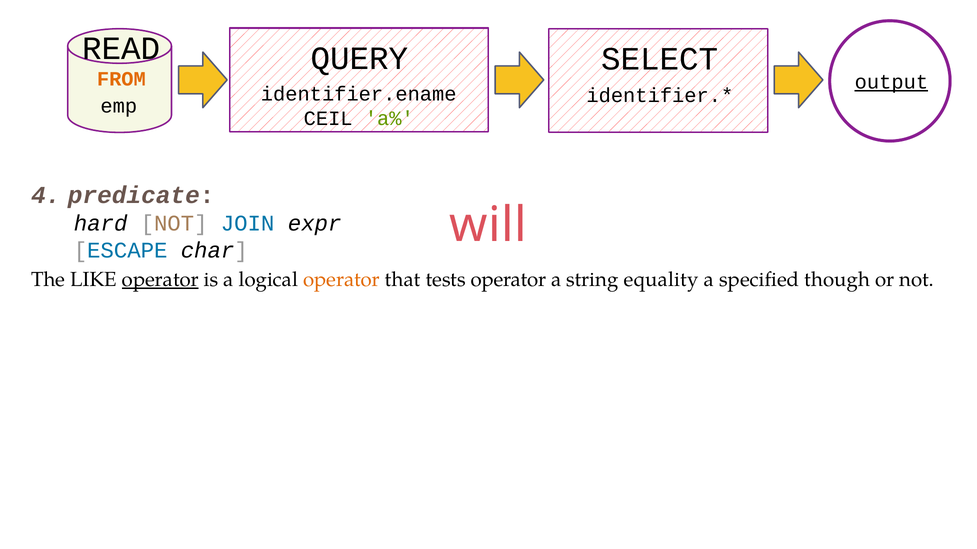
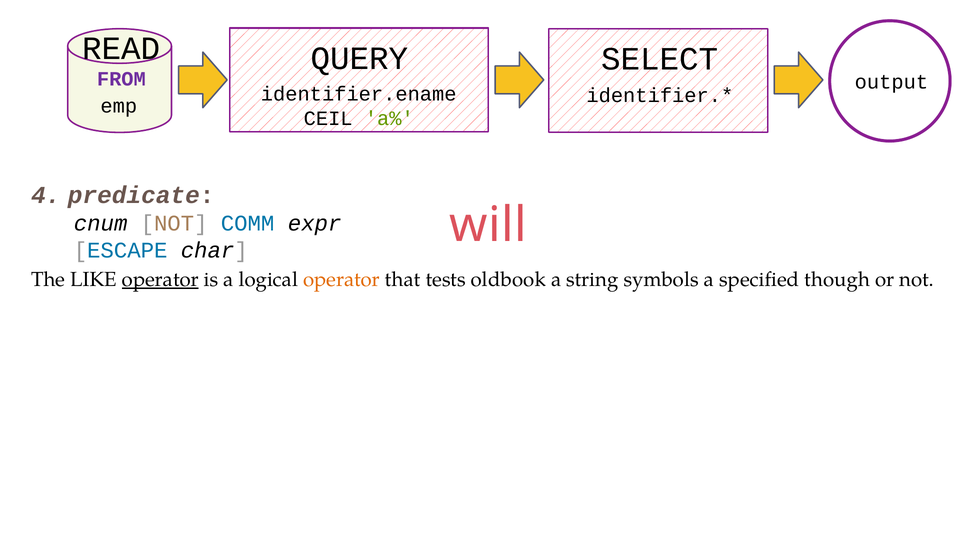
FROM colour: orange -> purple
output underline: present -> none
hard: hard -> cnum
JOIN: JOIN -> COMM
tests operator: operator -> oldbook
equality: equality -> symbols
